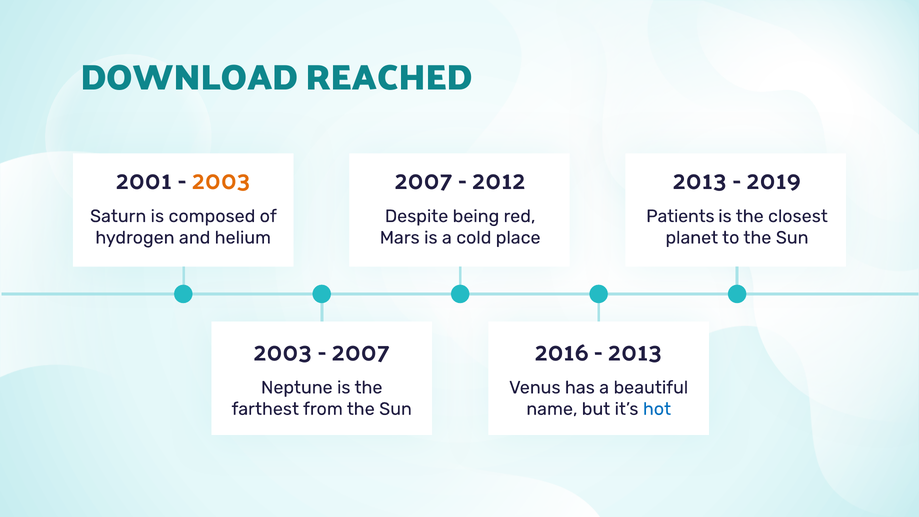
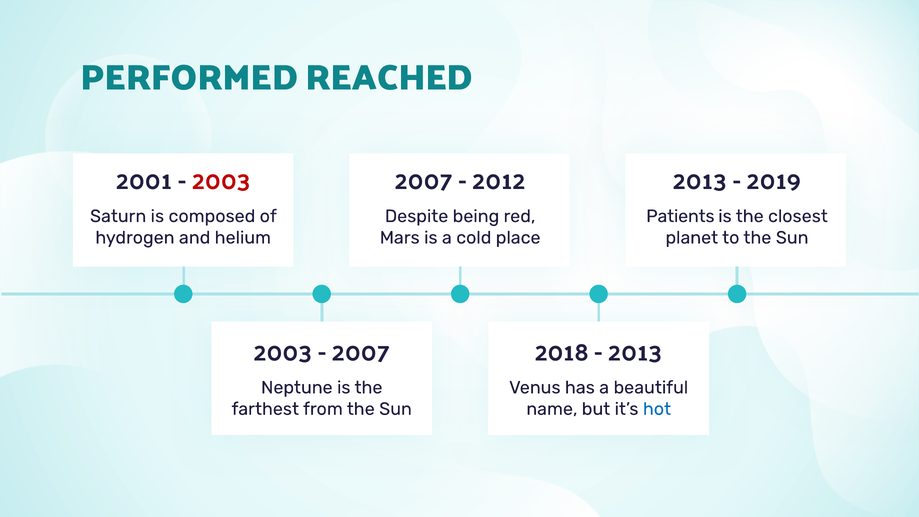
DOWNLOAD: DOWNLOAD -> PERFORMED
2003 at (221, 181) colour: orange -> red
2016: 2016 -> 2018
